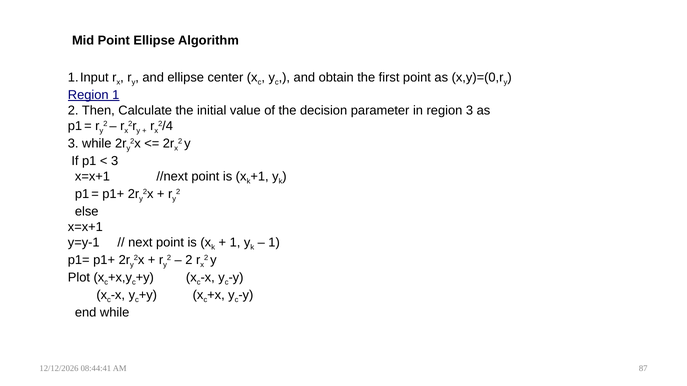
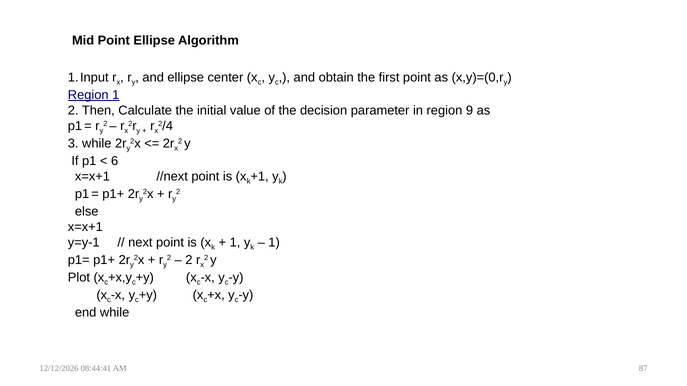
region 3: 3 -> 9
3 at (115, 161): 3 -> 6
